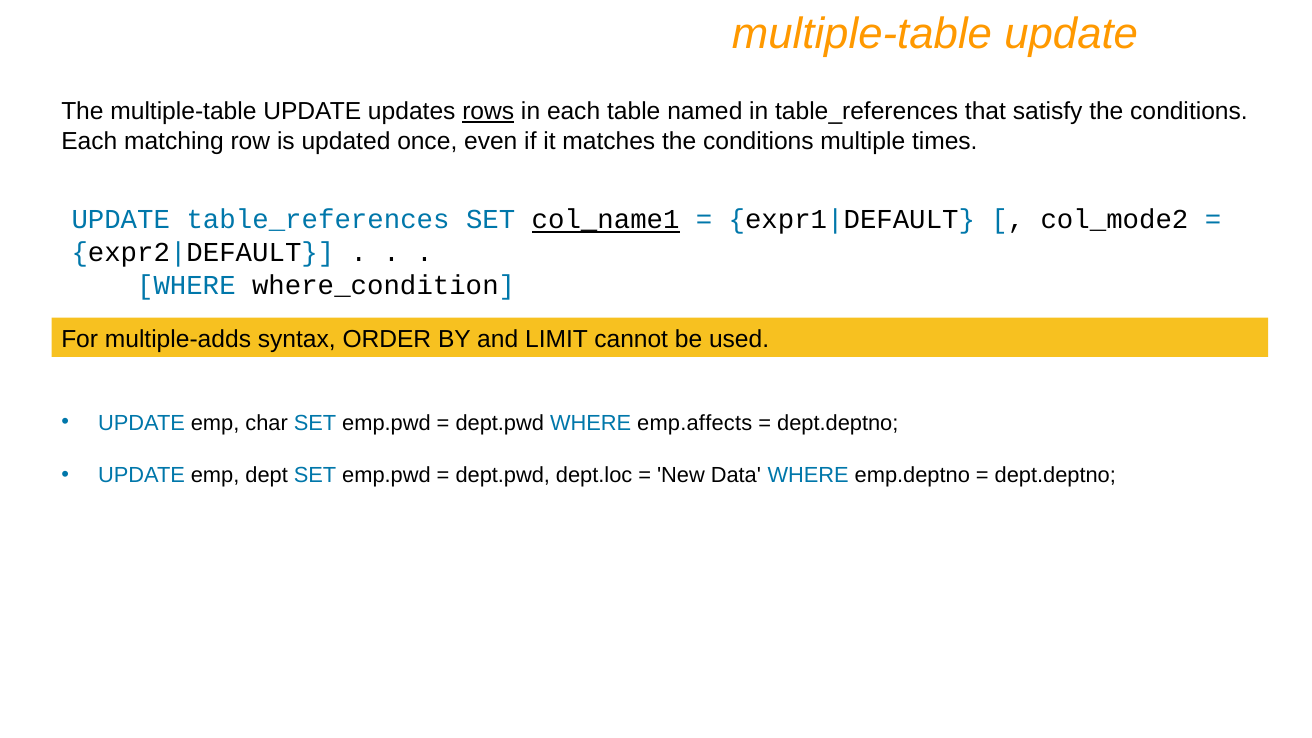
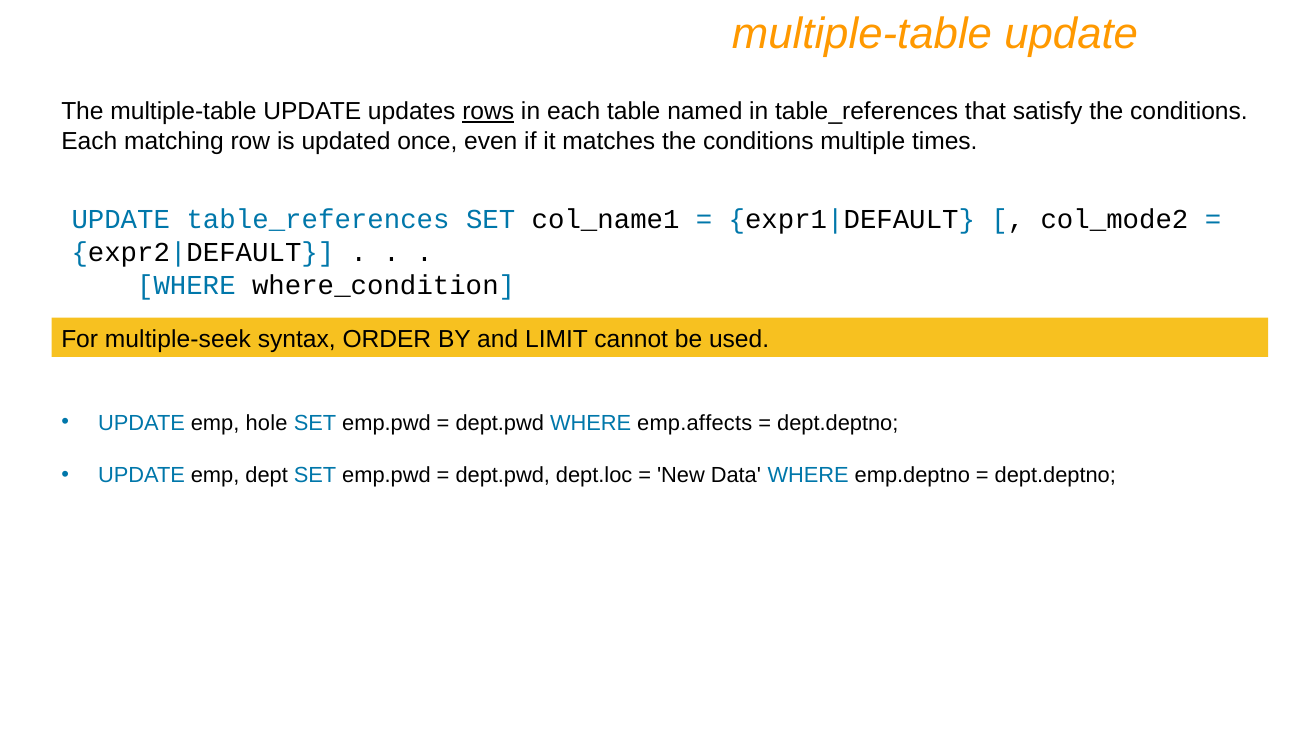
col_name1 underline: present -> none
multiple-adds: multiple-adds -> multiple-seek
char: char -> hole
